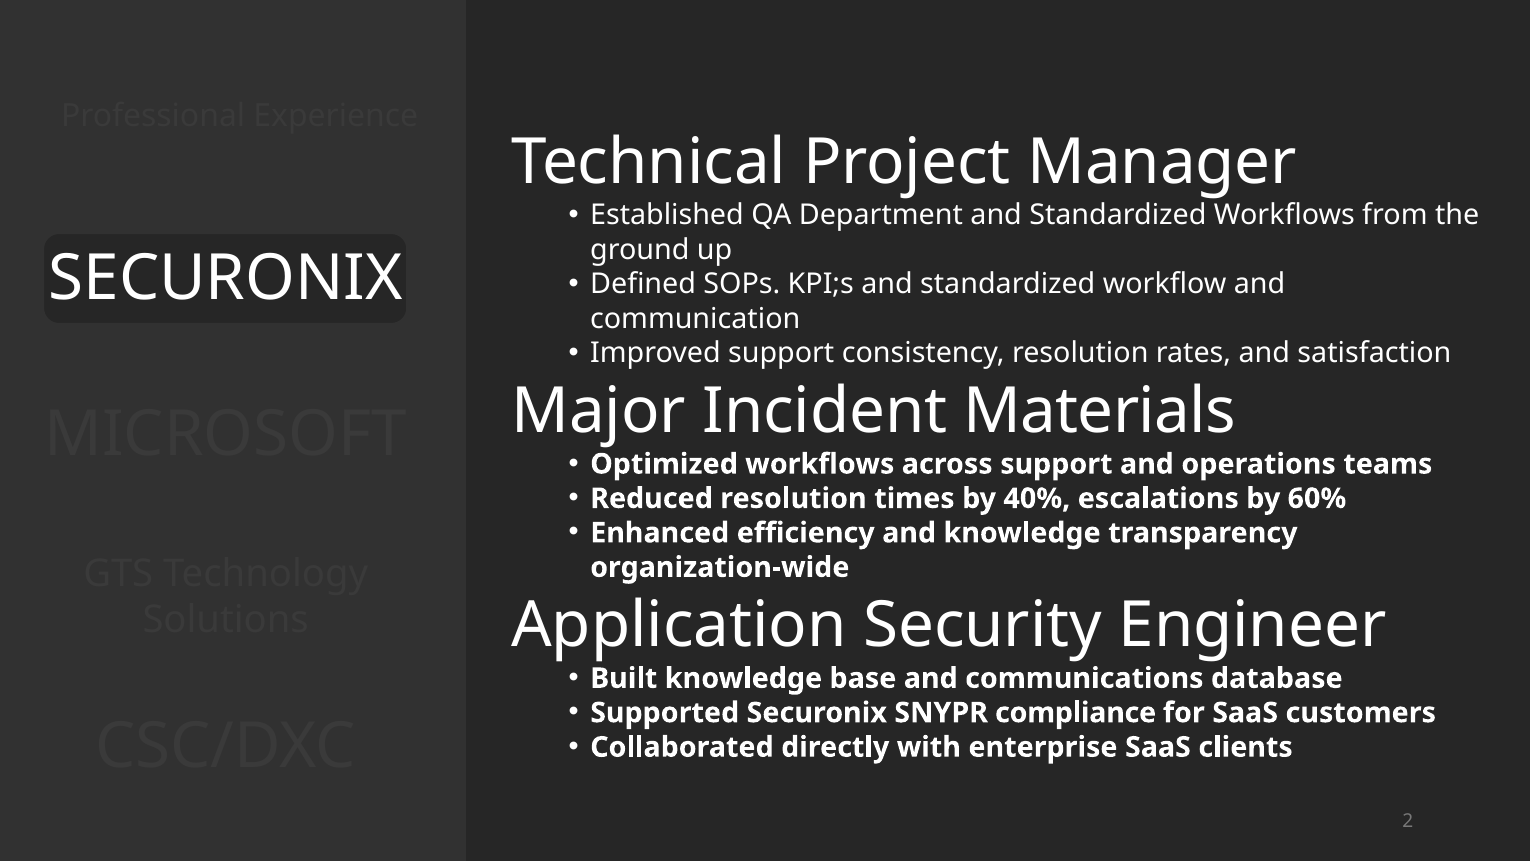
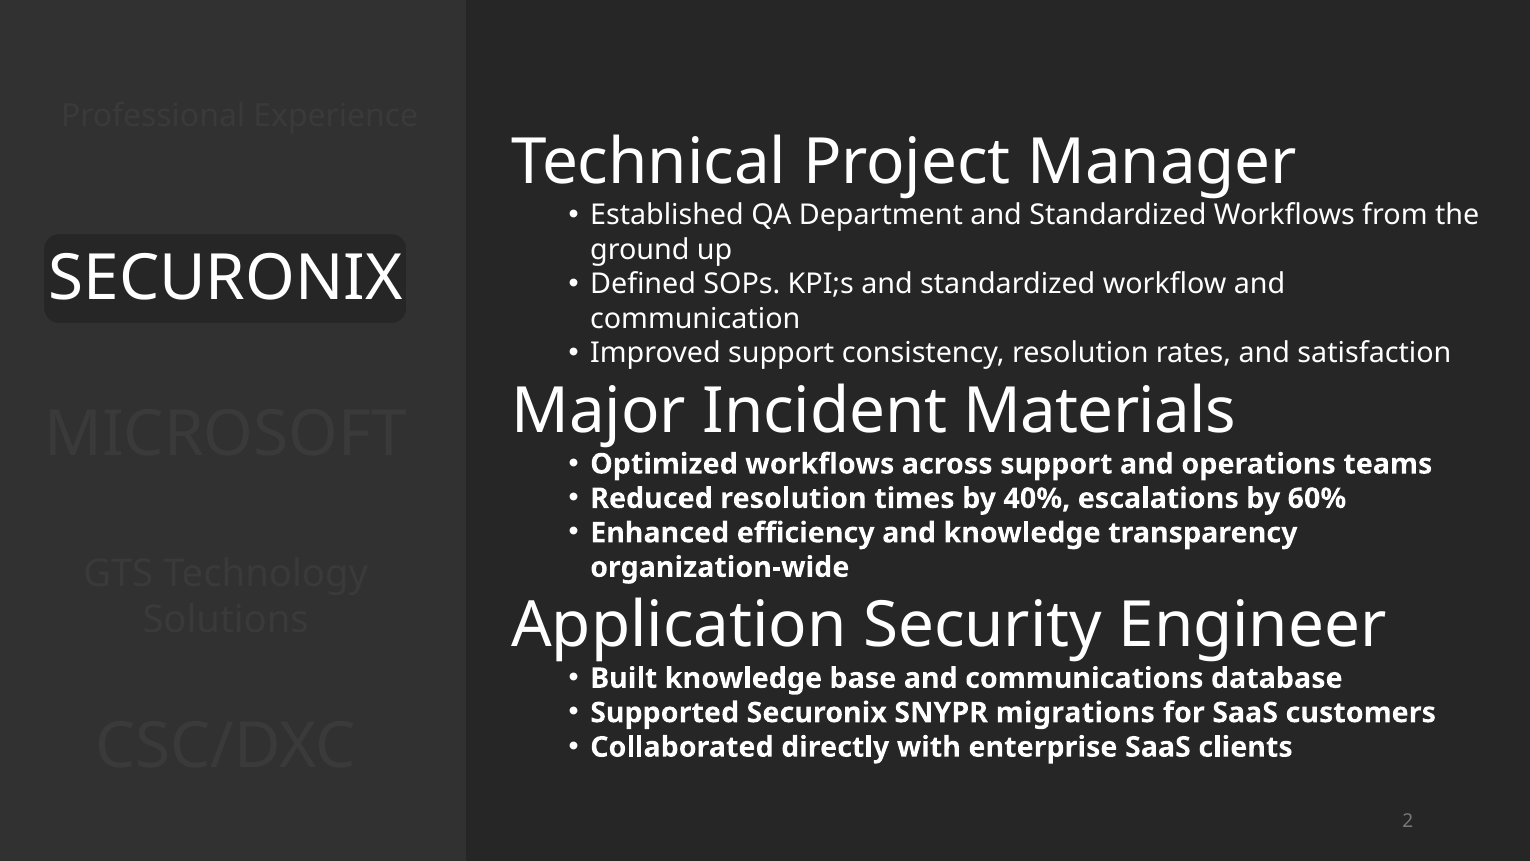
compliance: compliance -> migrations
